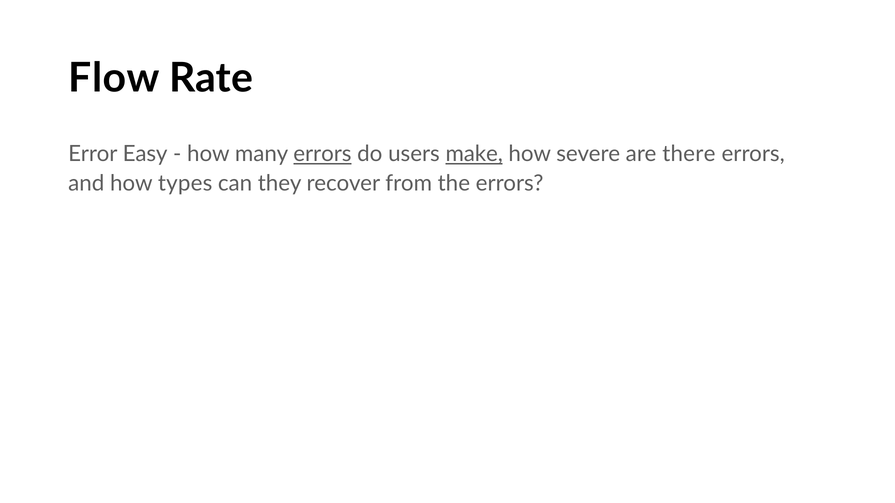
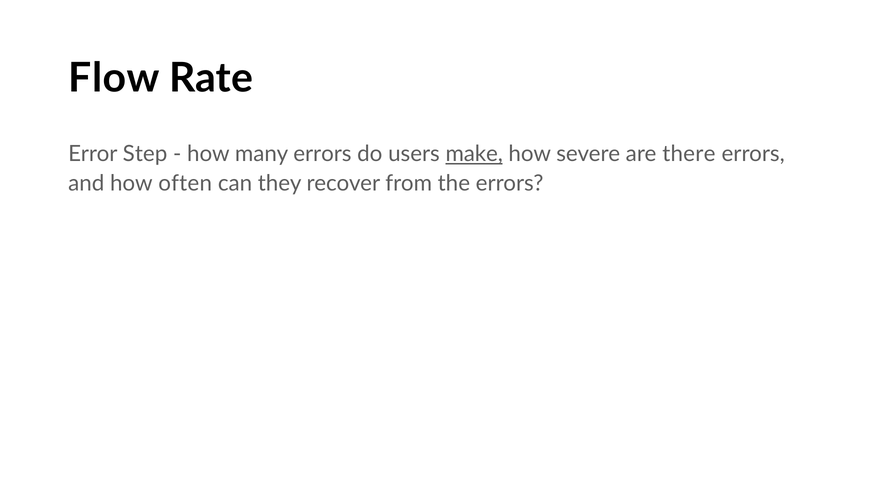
Easy: Easy -> Step
errors at (322, 154) underline: present -> none
types: types -> often
